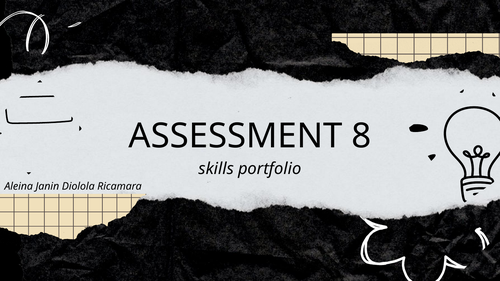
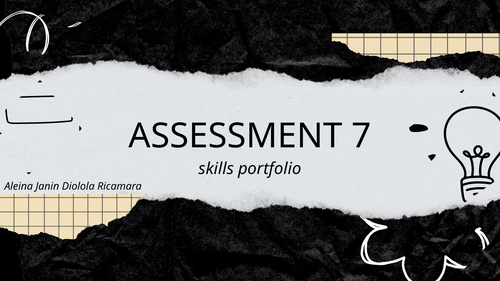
8: 8 -> 7
